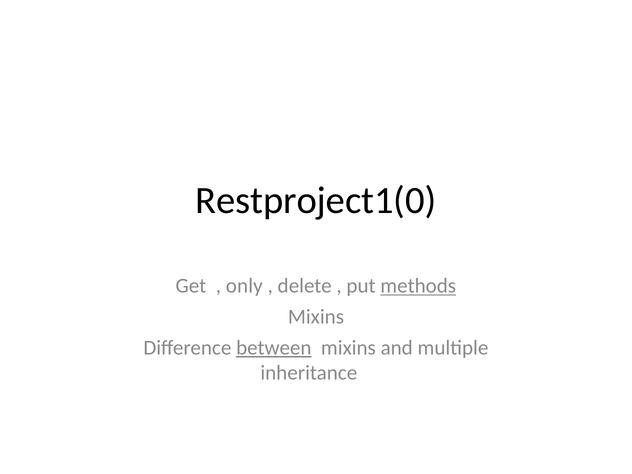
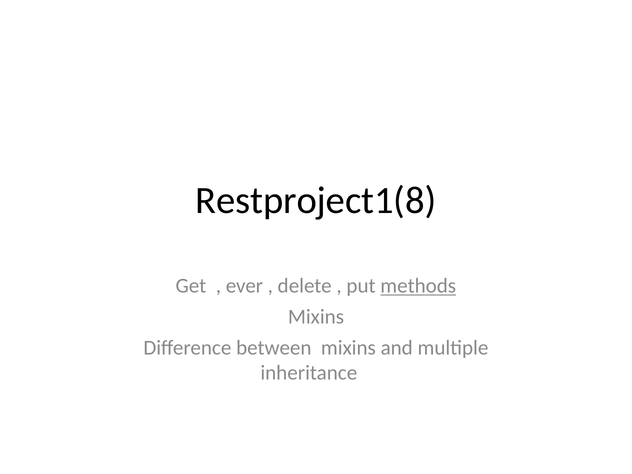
Restproject1(0: Restproject1(0 -> Restproject1(8
only: only -> ever
between underline: present -> none
